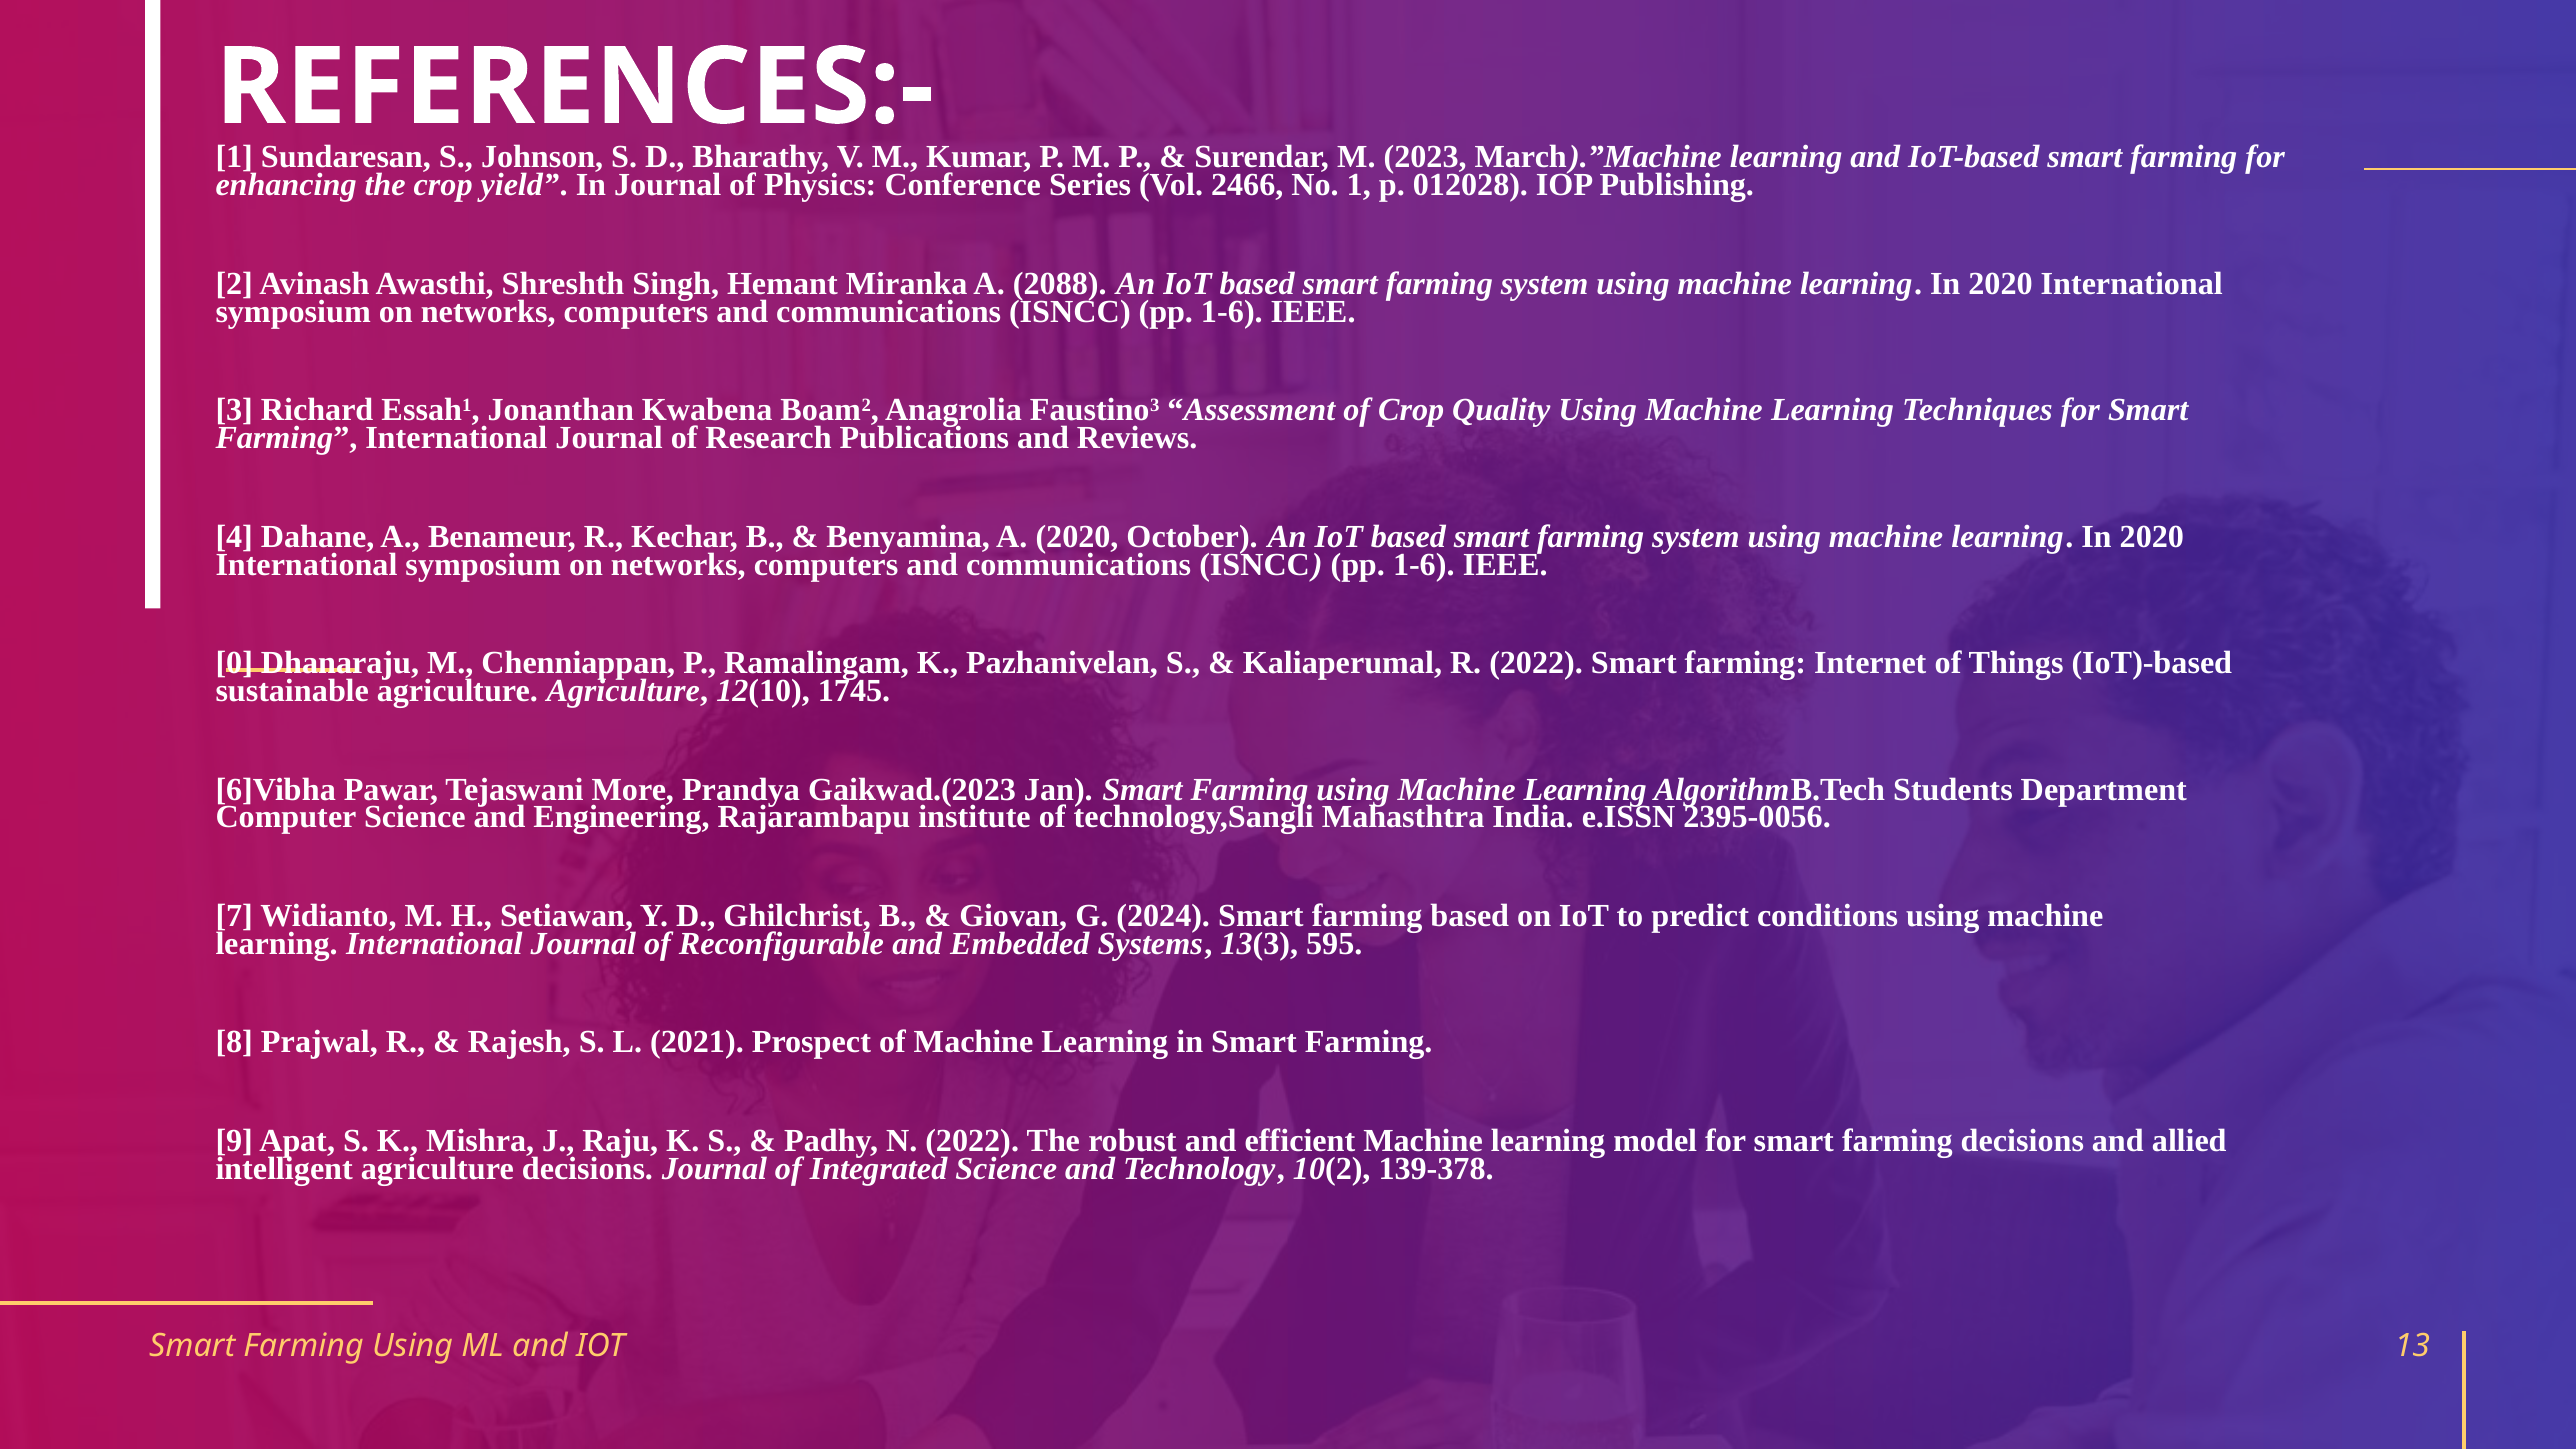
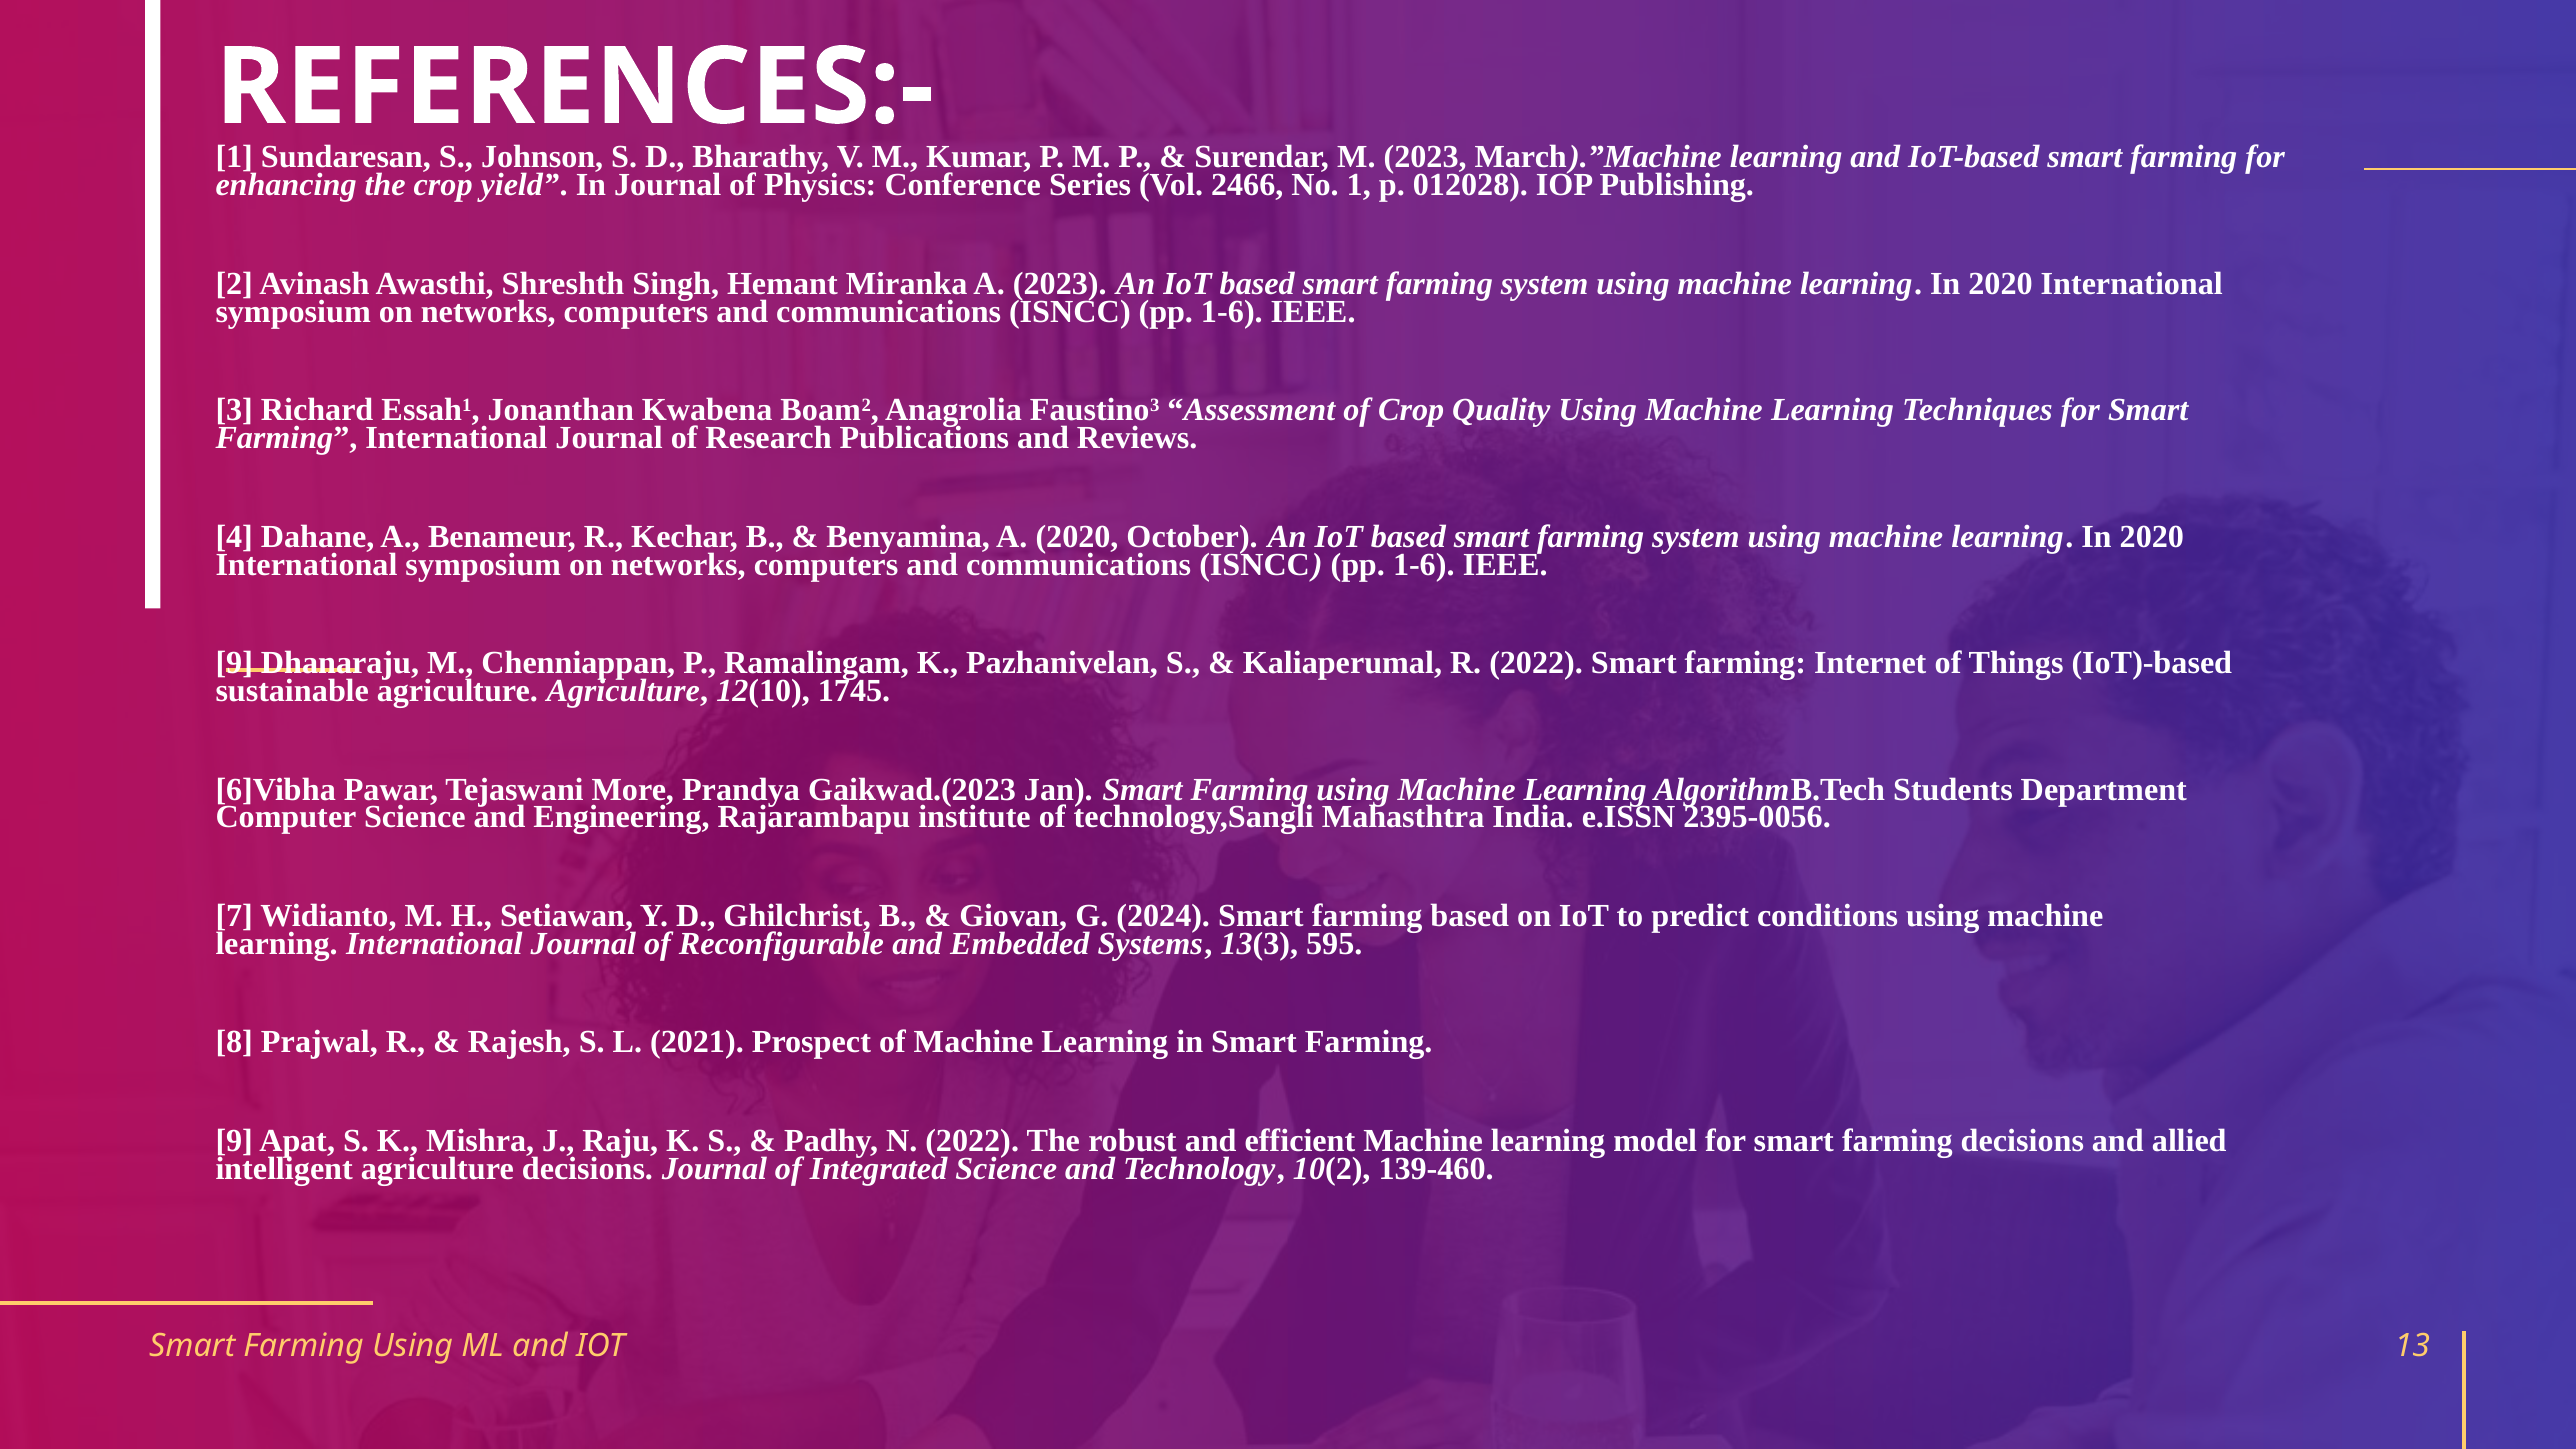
A 2088: 2088 -> 2023
0 at (234, 663): 0 -> 9
139-378: 139-378 -> 139-460
